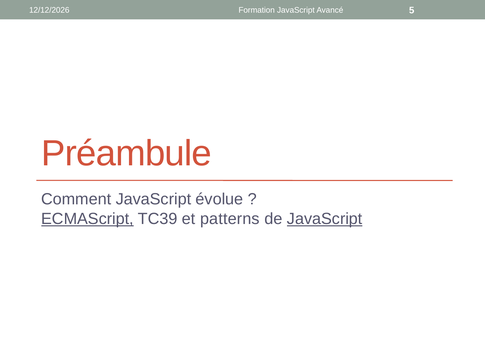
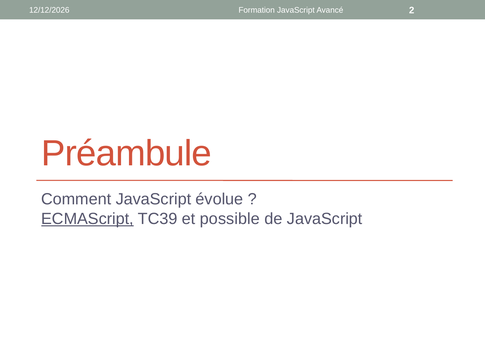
5: 5 -> 2
patterns: patterns -> possible
JavaScript at (325, 219) underline: present -> none
